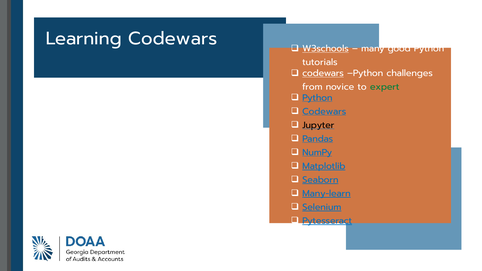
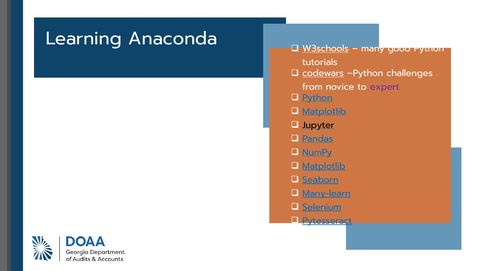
Learning Codewars: Codewars -> Anaconda
expert colour: green -> purple
Codewars at (324, 111): Codewars -> Matplotlib
